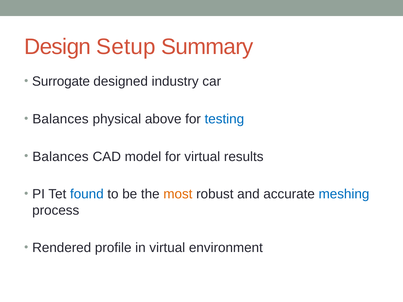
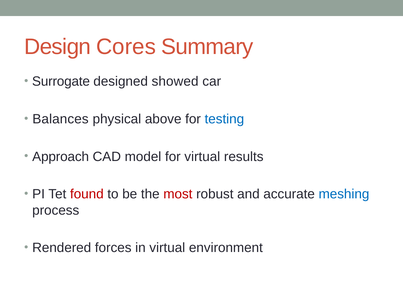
Setup: Setup -> Cores
industry: industry -> showed
Balances at (61, 157): Balances -> Approach
found colour: blue -> red
most colour: orange -> red
profile: profile -> forces
